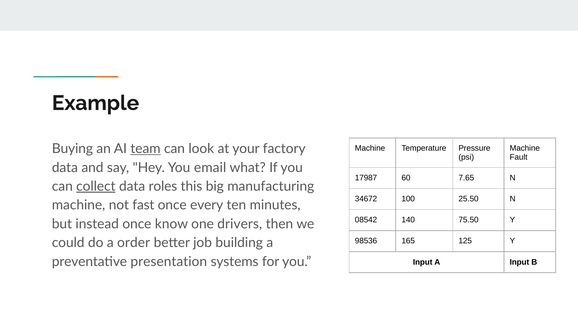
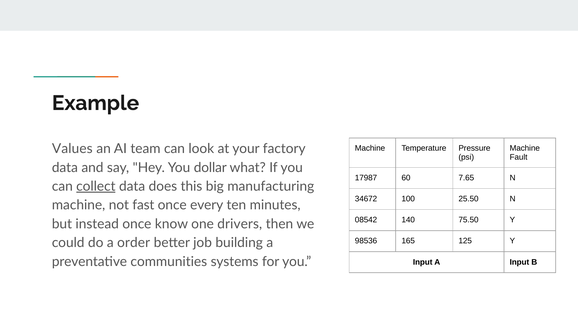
Buying: Buying -> Values
team underline: present -> none
email: email -> dollar
roles: roles -> does
presentation: presentation -> communities
